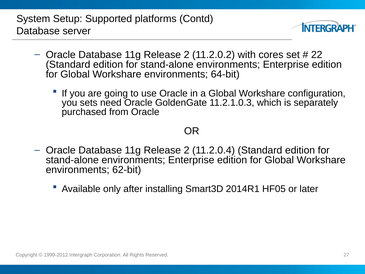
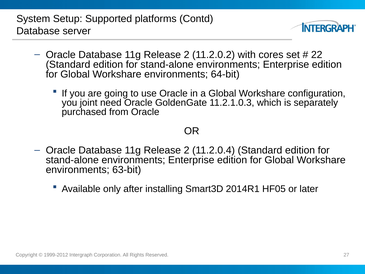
sets: sets -> joint
62-bit: 62-bit -> 63-bit
